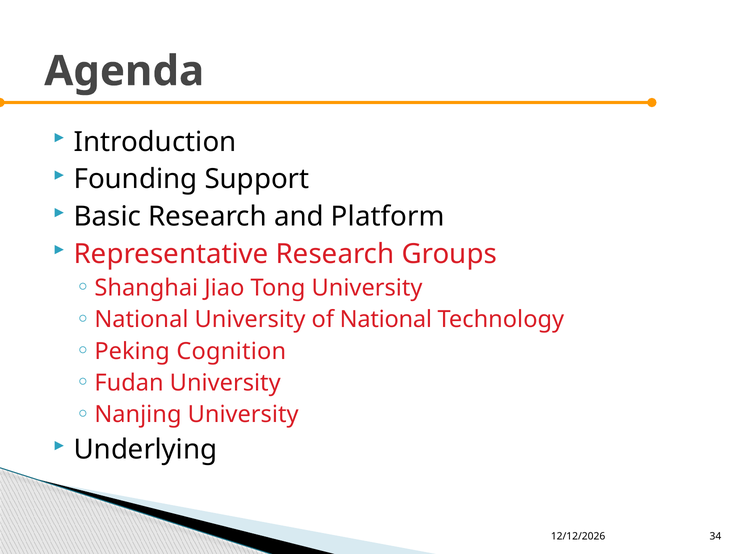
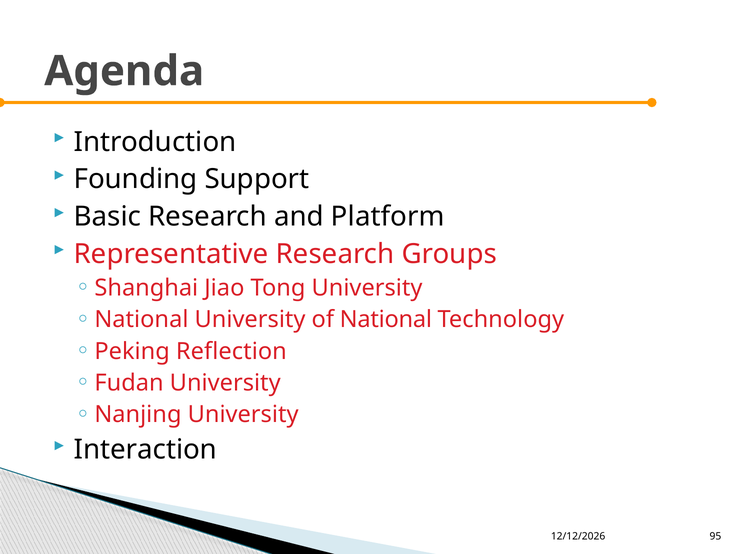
Cognition: Cognition -> Reflection
Underlying: Underlying -> Interaction
34: 34 -> 95
